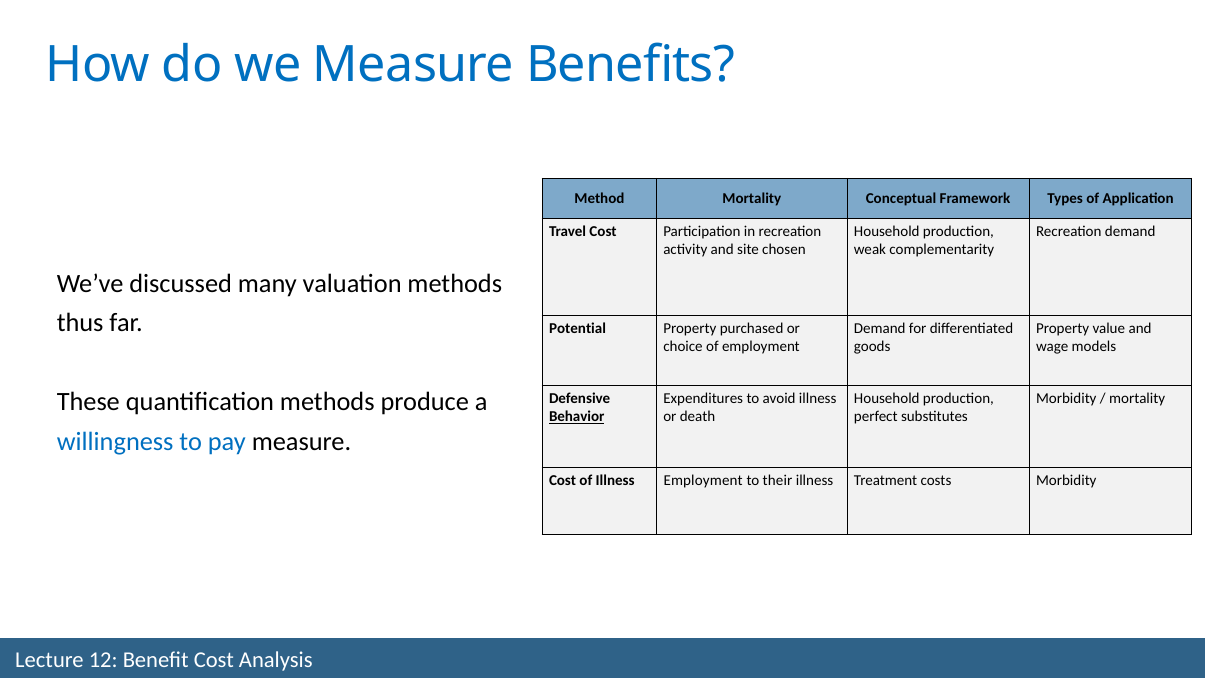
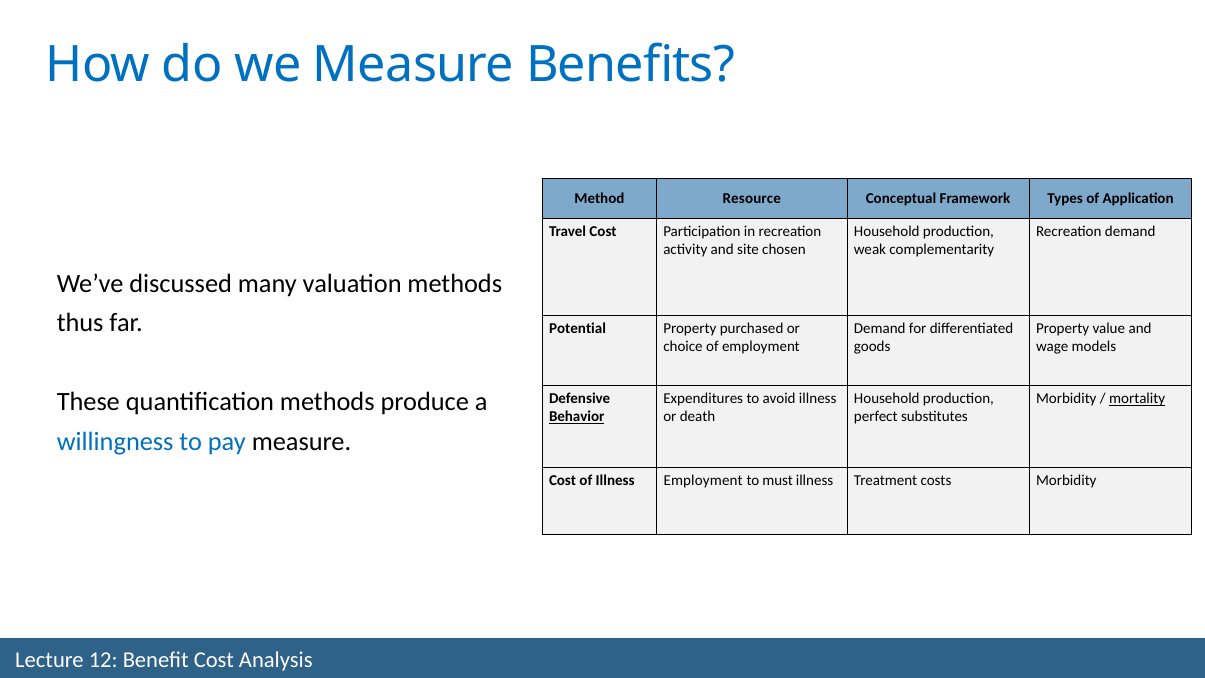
Method Mortality: Mortality -> Resource
mortality at (1137, 398) underline: none -> present
their: their -> must
